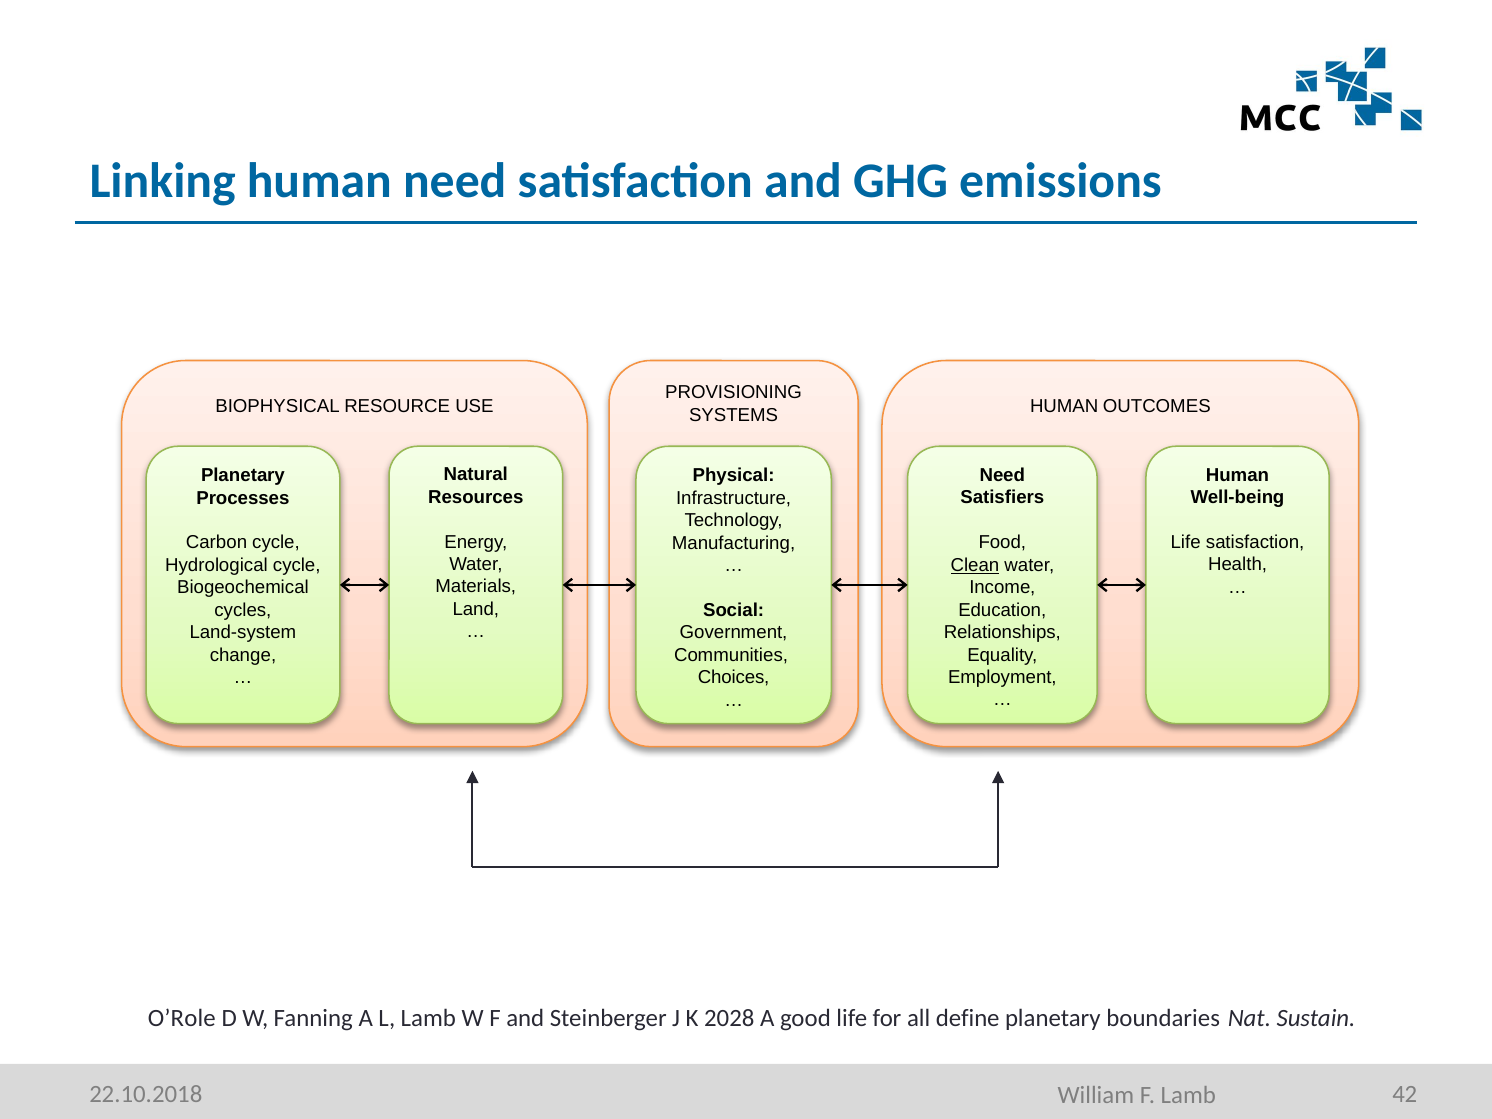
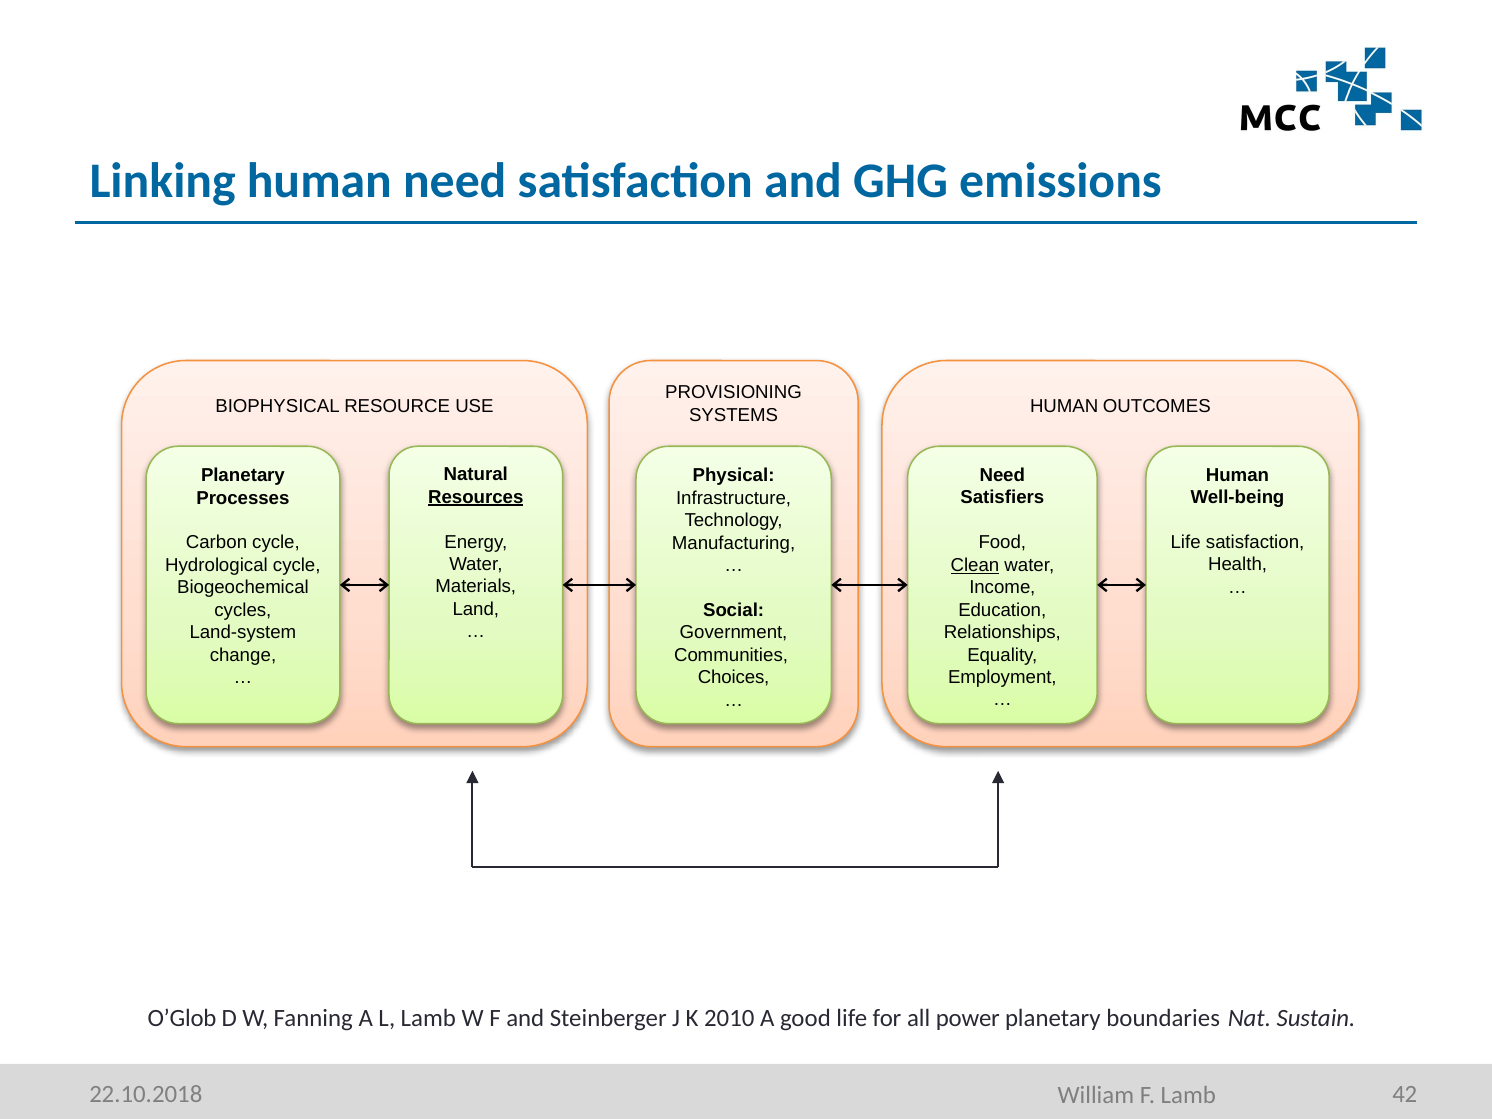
Resources underline: none -> present
O’Role: O’Role -> O’Glob
2028: 2028 -> 2010
define: define -> power
